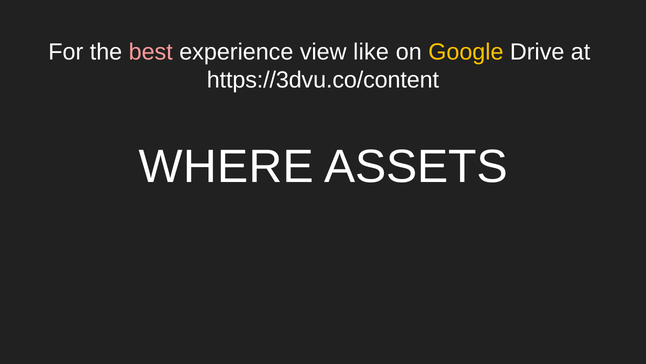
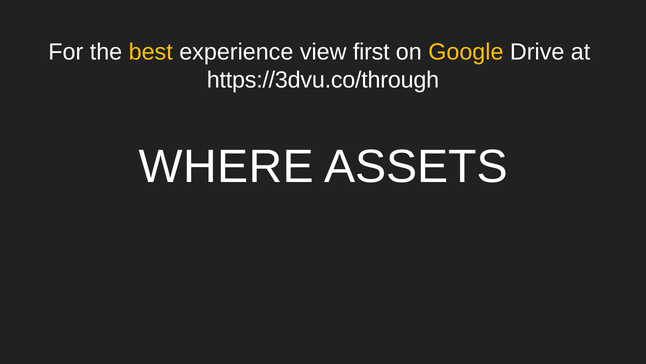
best colour: pink -> yellow
like: like -> first
https://3dvu.co/content: https://3dvu.co/content -> https://3dvu.co/through
